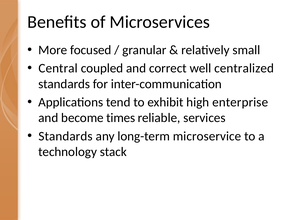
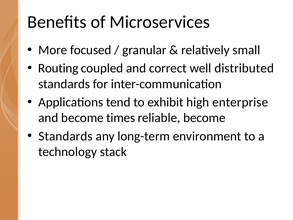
Central: Central -> Routing
centralized: centralized -> distributed
reliable services: services -> become
microservice: microservice -> environment
